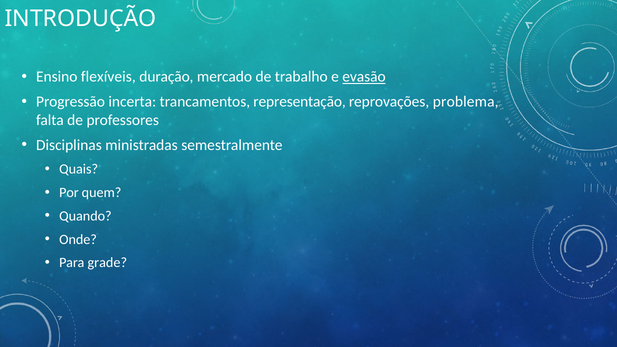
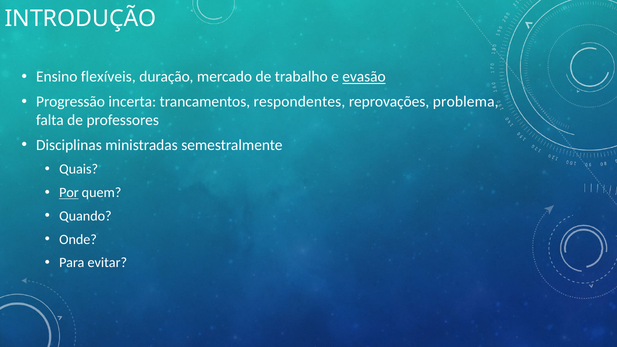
representação: representação -> respondentes
Por underline: none -> present
grade: grade -> evitar
